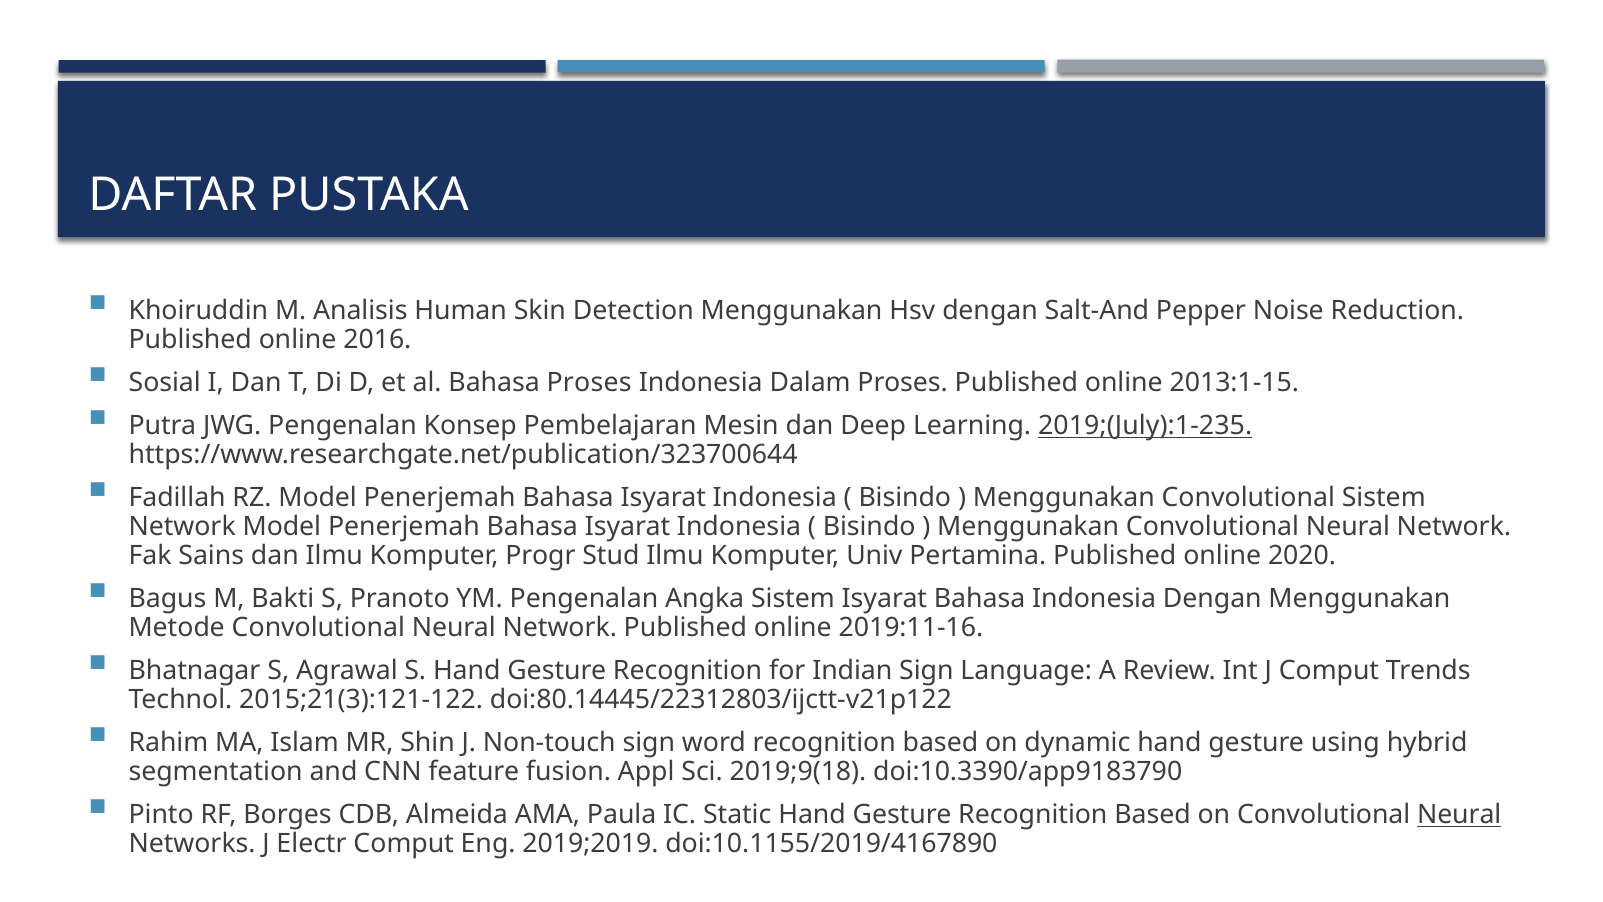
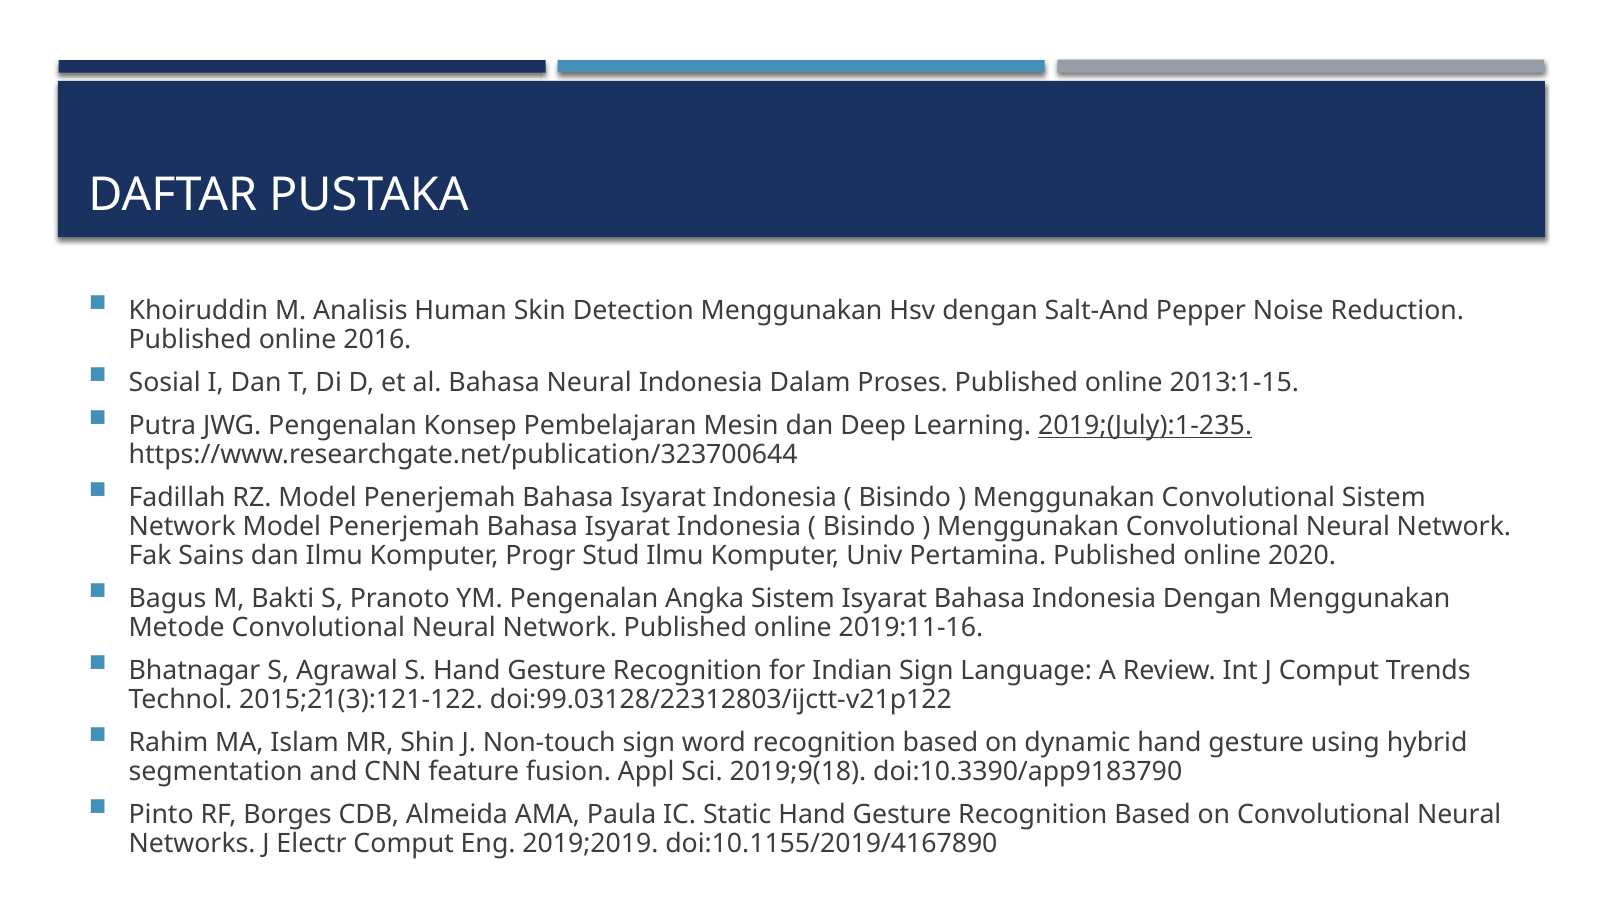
Bahasa Proses: Proses -> Neural
doi:80.14445/22312803/ijctt-v21p122: doi:80.14445/22312803/ijctt-v21p122 -> doi:99.03128/22312803/ijctt-v21p122
Neural at (1459, 815) underline: present -> none
